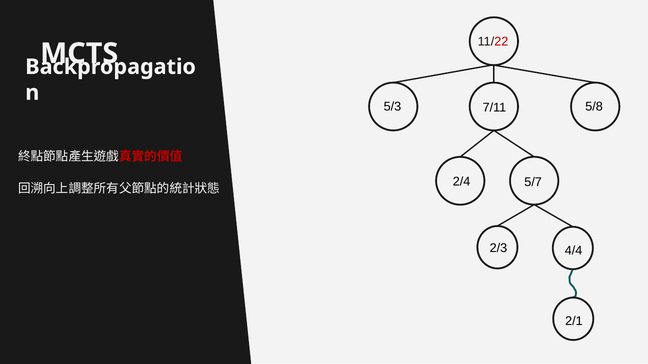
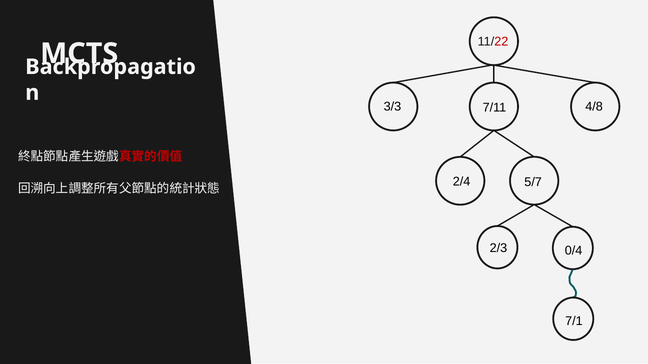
5/3: 5/3 -> 3/3
5/8: 5/8 -> 4/8
4/4: 4/4 -> 0/4
2/1: 2/1 -> 7/1
